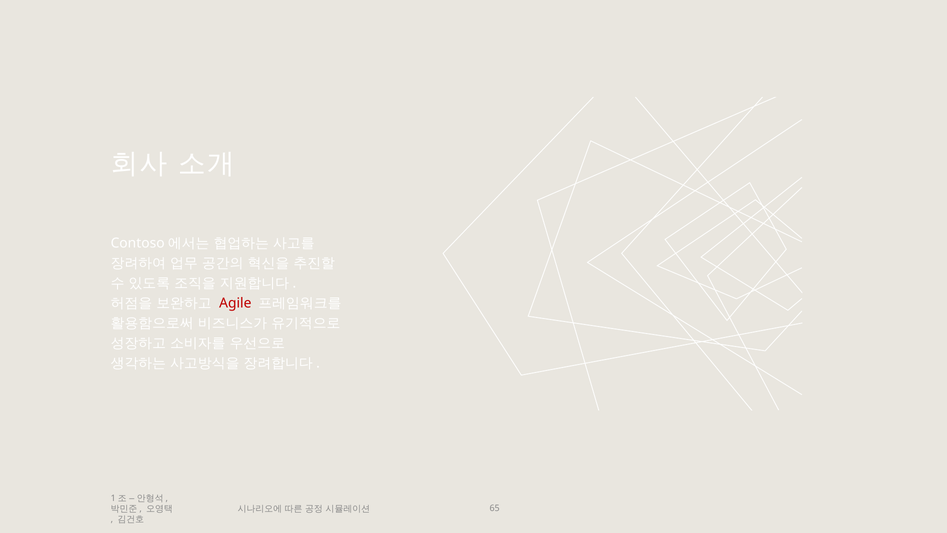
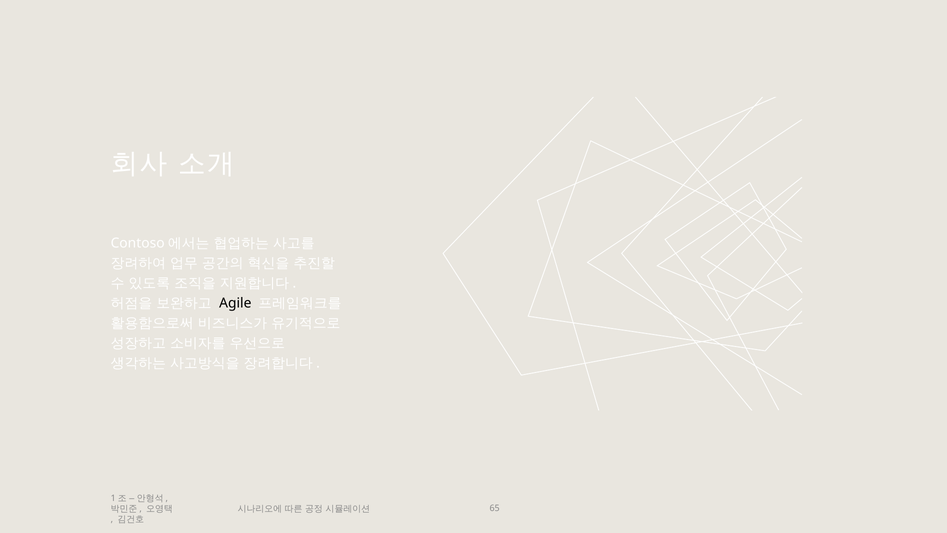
Agile colour: red -> black
